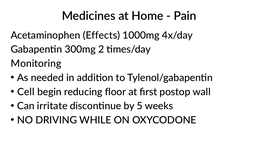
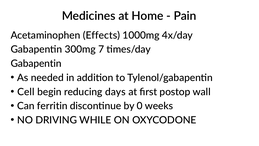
2: 2 -> 7
Monitoring at (36, 63): Monitoring -> Gabapentin
floor: floor -> days
irritate: irritate -> ferritin
5: 5 -> 0
